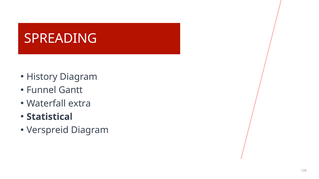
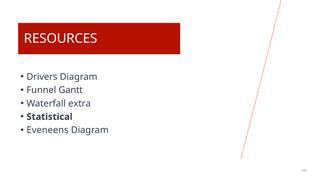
SPREADING: SPREADING -> RESOURCES
History: History -> Drivers
Verspreid: Verspreid -> Eveneens
